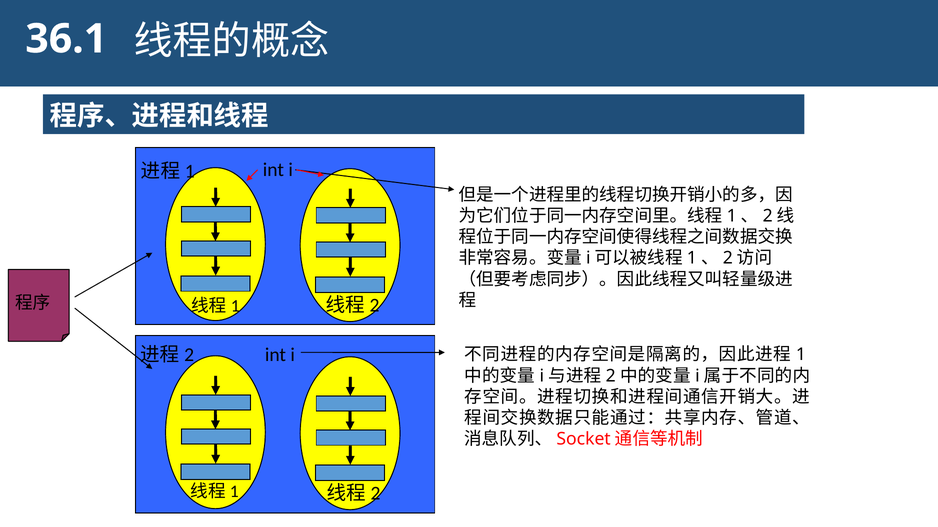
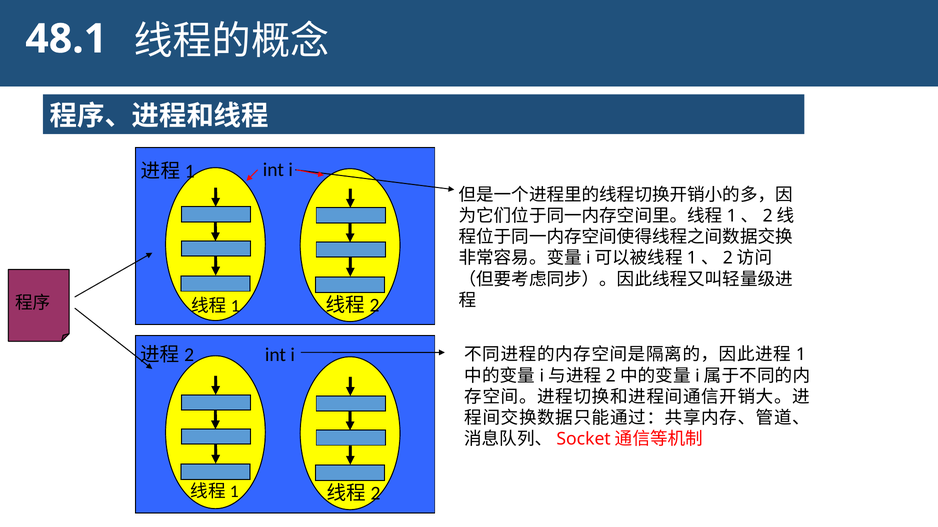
36.1: 36.1 -> 48.1
